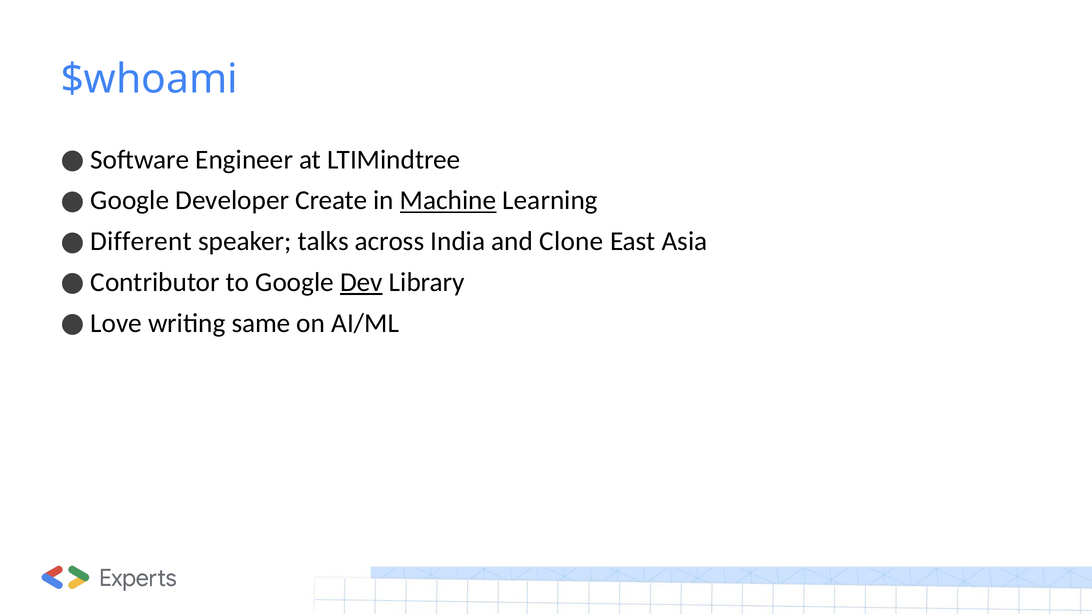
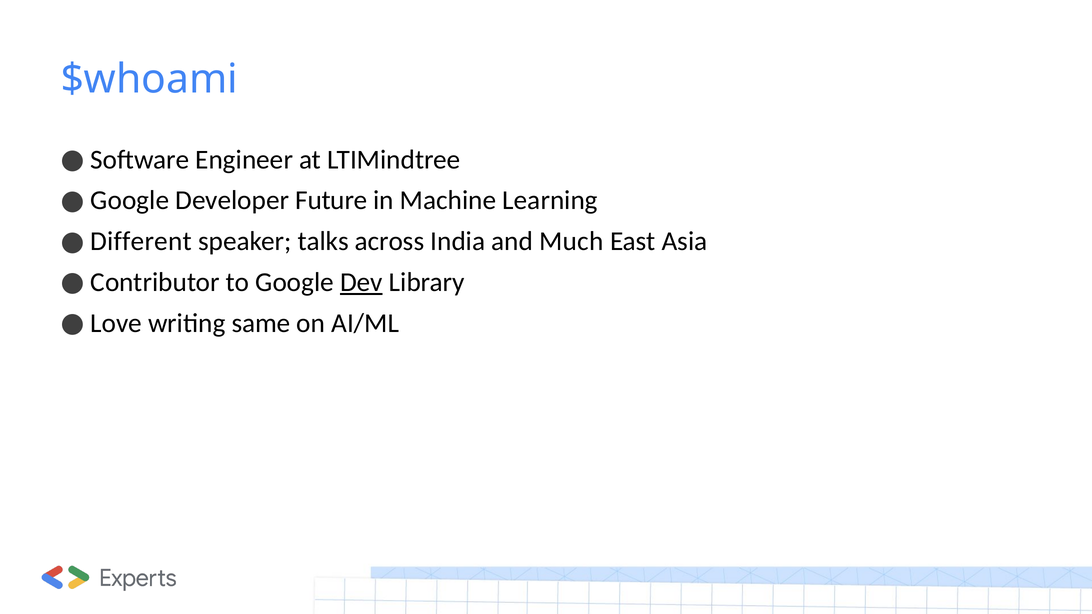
Create: Create -> Future
Machine underline: present -> none
Clone: Clone -> Much
